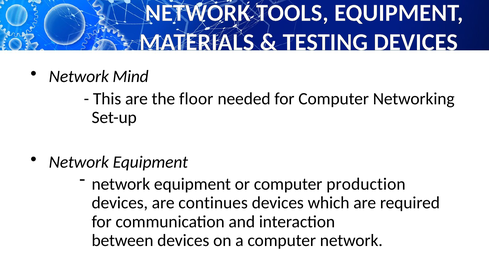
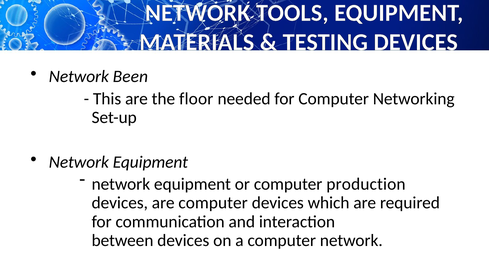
Mind: Mind -> Been
are continues: continues -> computer
